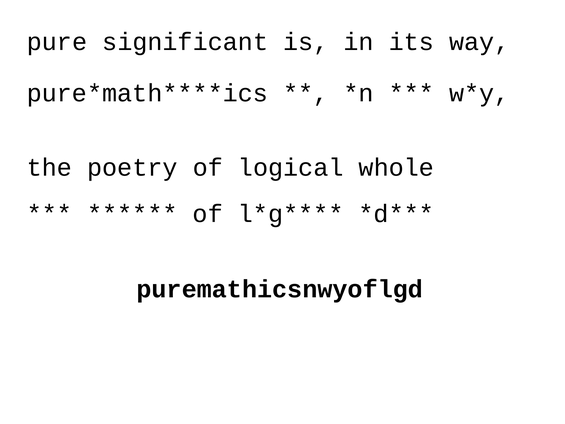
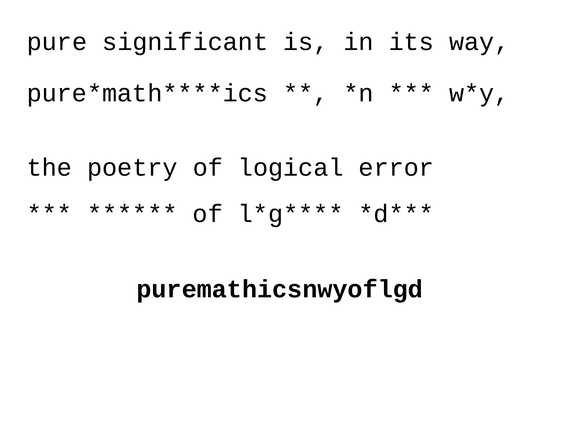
whole: whole -> error
